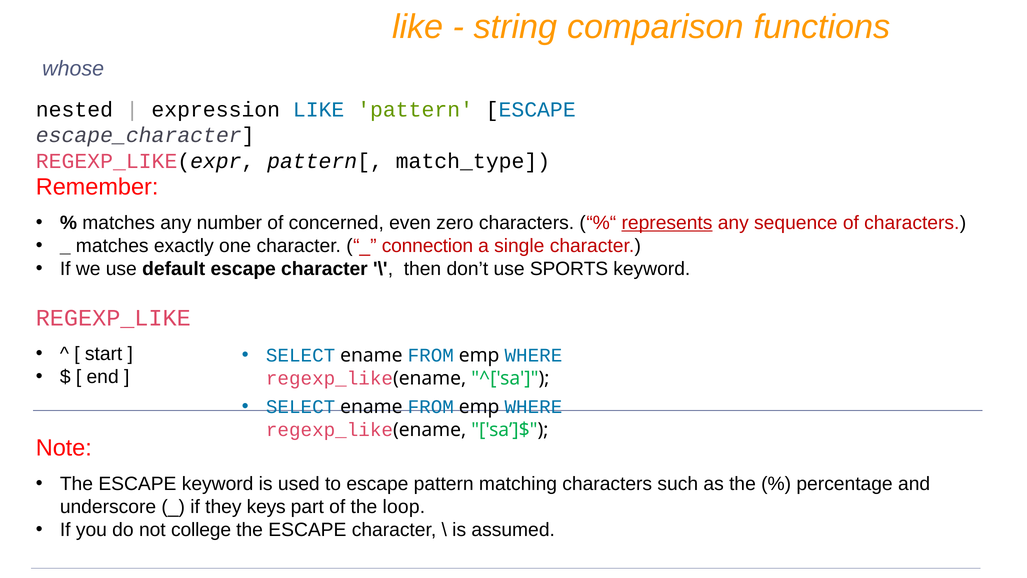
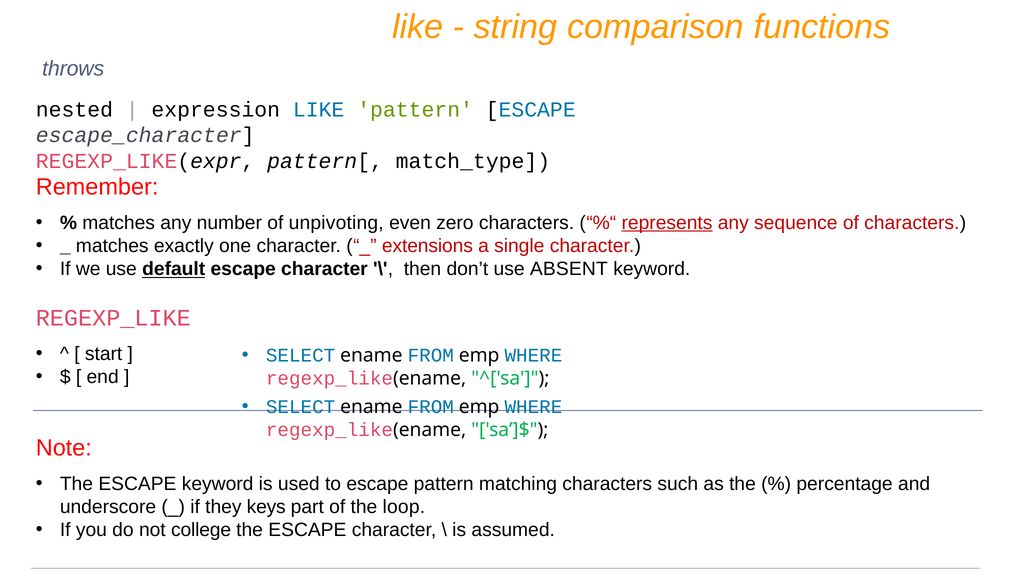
whose: whose -> throws
concerned: concerned -> unpivoting
connection: connection -> extensions
default underline: none -> present
SPORTS: SPORTS -> ABSENT
